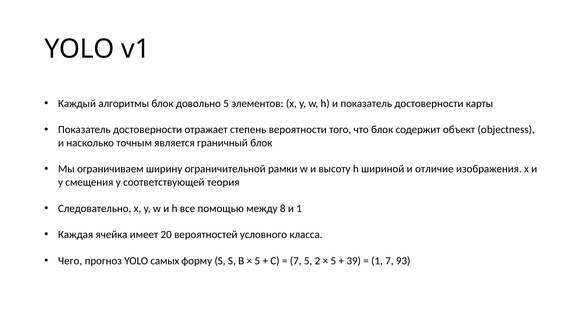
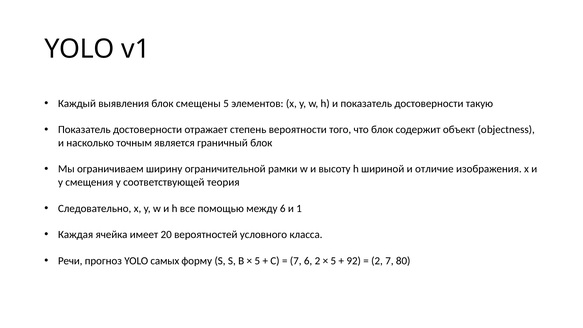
алгоритмы: алгоритмы -> выявления
довольно: довольно -> смещены
карты: карты -> такую
между 8: 8 -> 6
Чего: Чего -> Речи
7 5: 5 -> 6
39: 39 -> 92
1 at (377, 261): 1 -> 2
93: 93 -> 80
